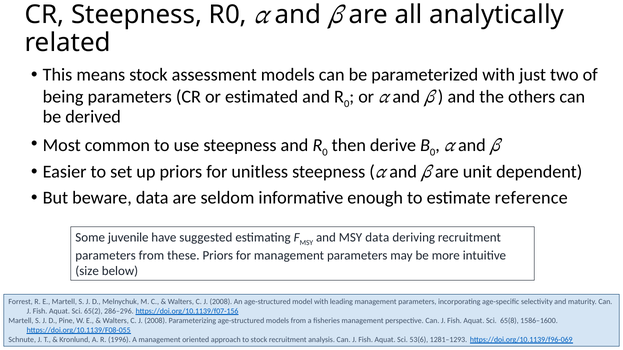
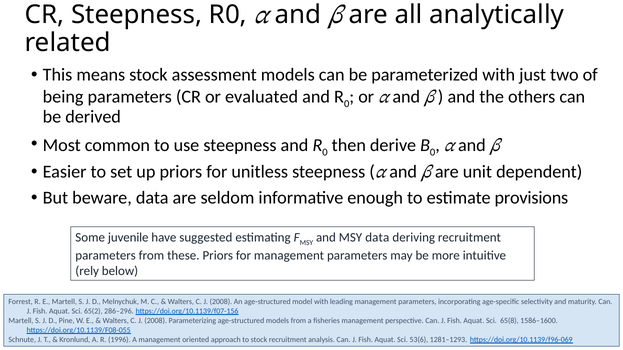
estimated: estimated -> evaluated
reference: reference -> provisions
size: size -> rely
